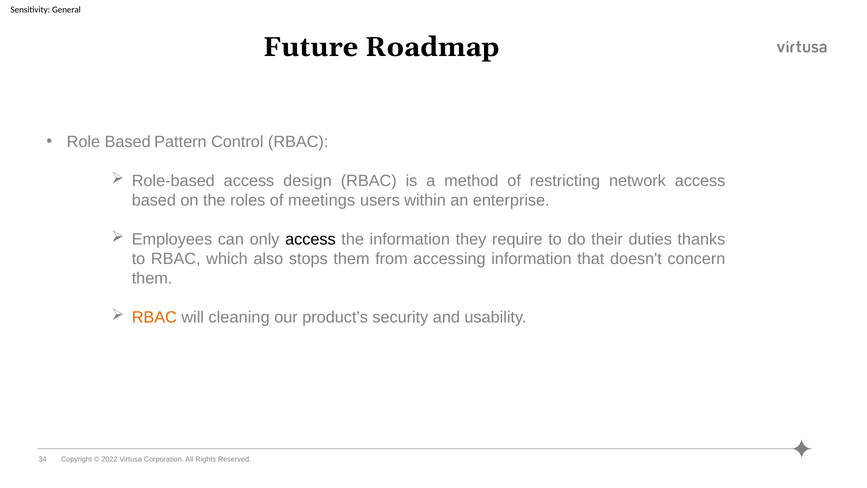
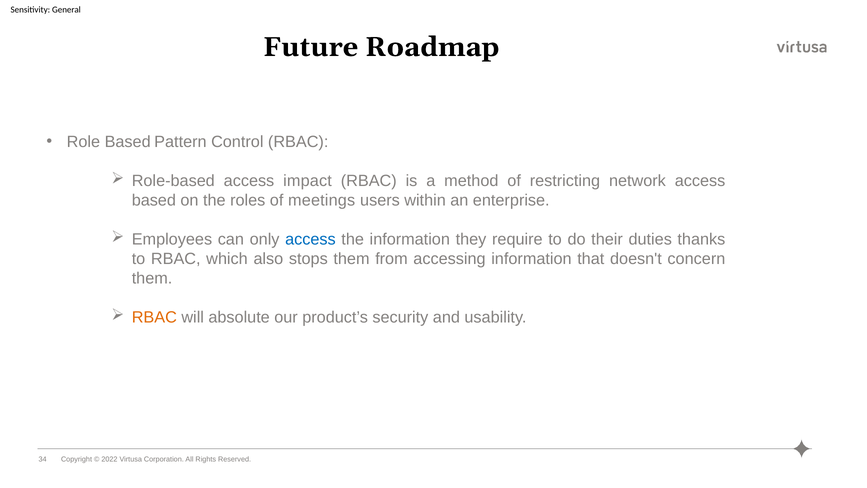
design: design -> impact
access at (310, 239) colour: black -> blue
cleaning: cleaning -> absolute
